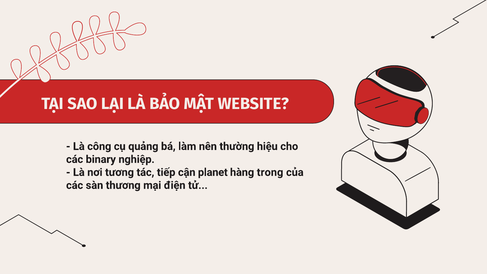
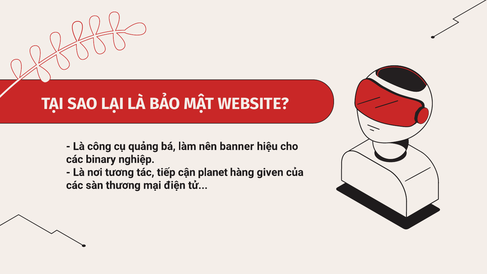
thường: thường -> banner
trong: trong -> given
